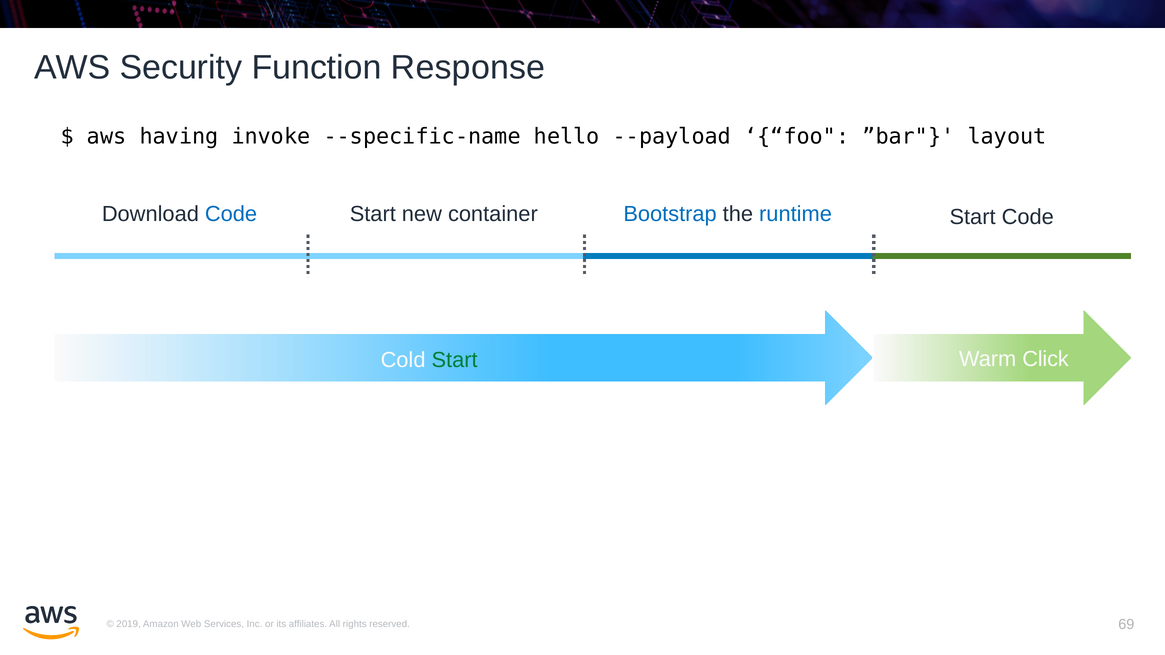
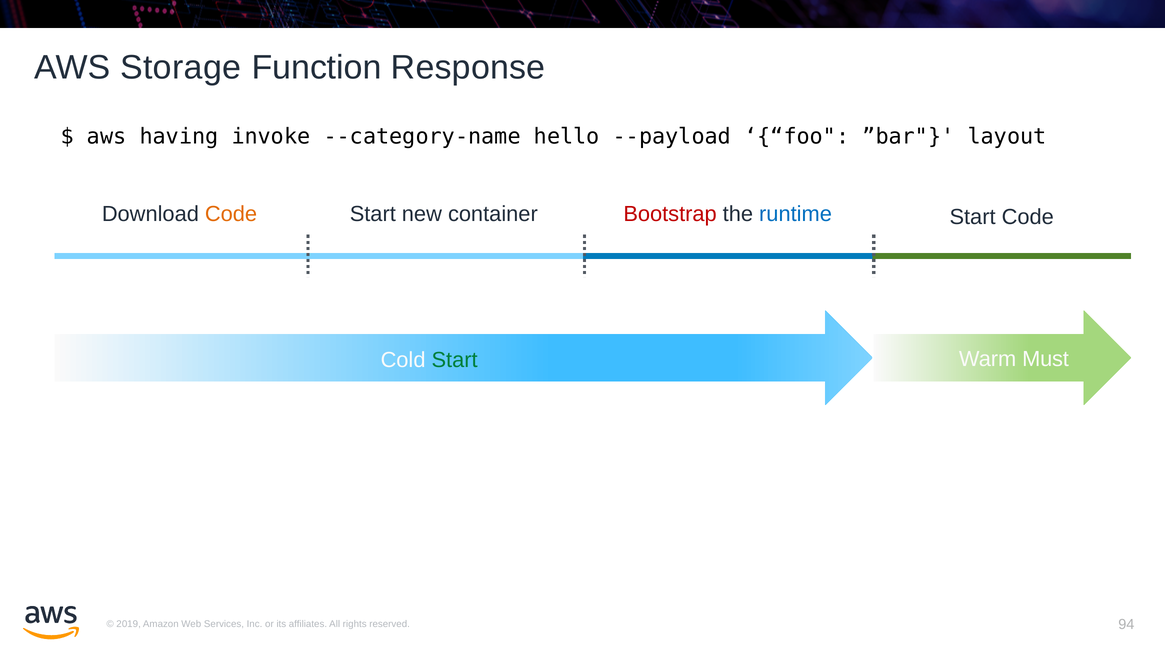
Security: Security -> Storage
--specific-name: --specific-name -> --category-name
Code at (231, 214) colour: blue -> orange
Bootstrap colour: blue -> red
Click: Click -> Must
69: 69 -> 94
